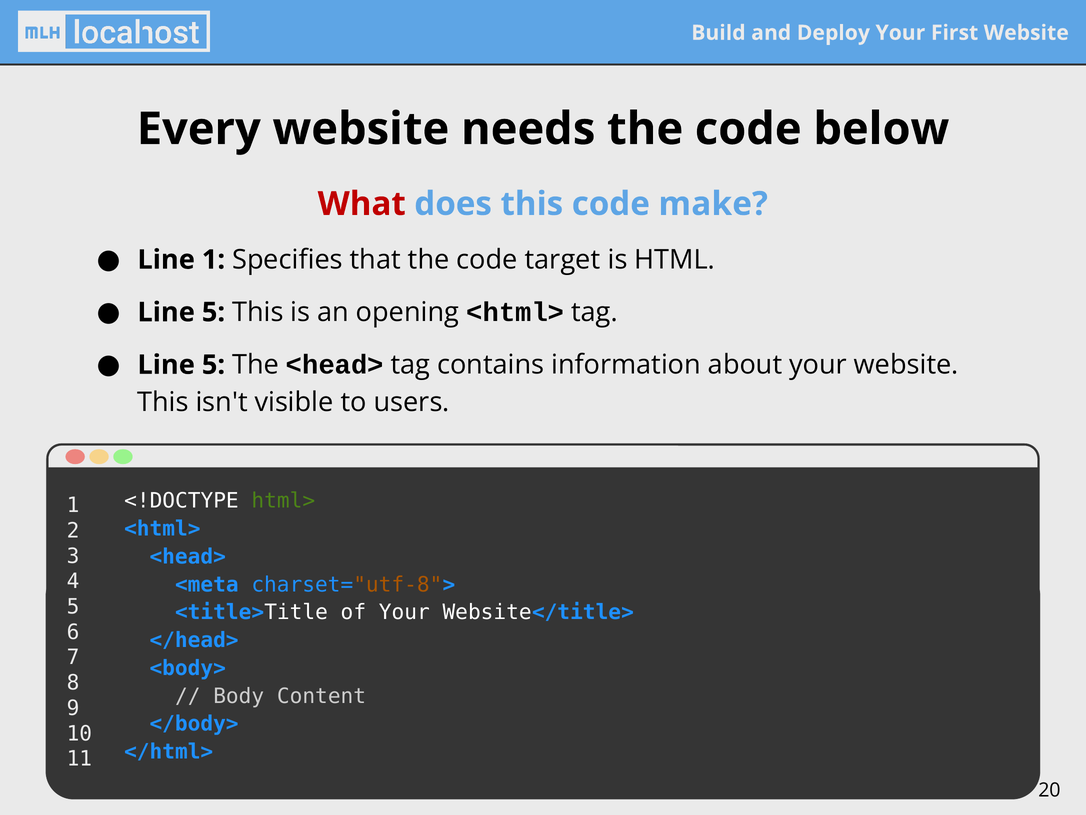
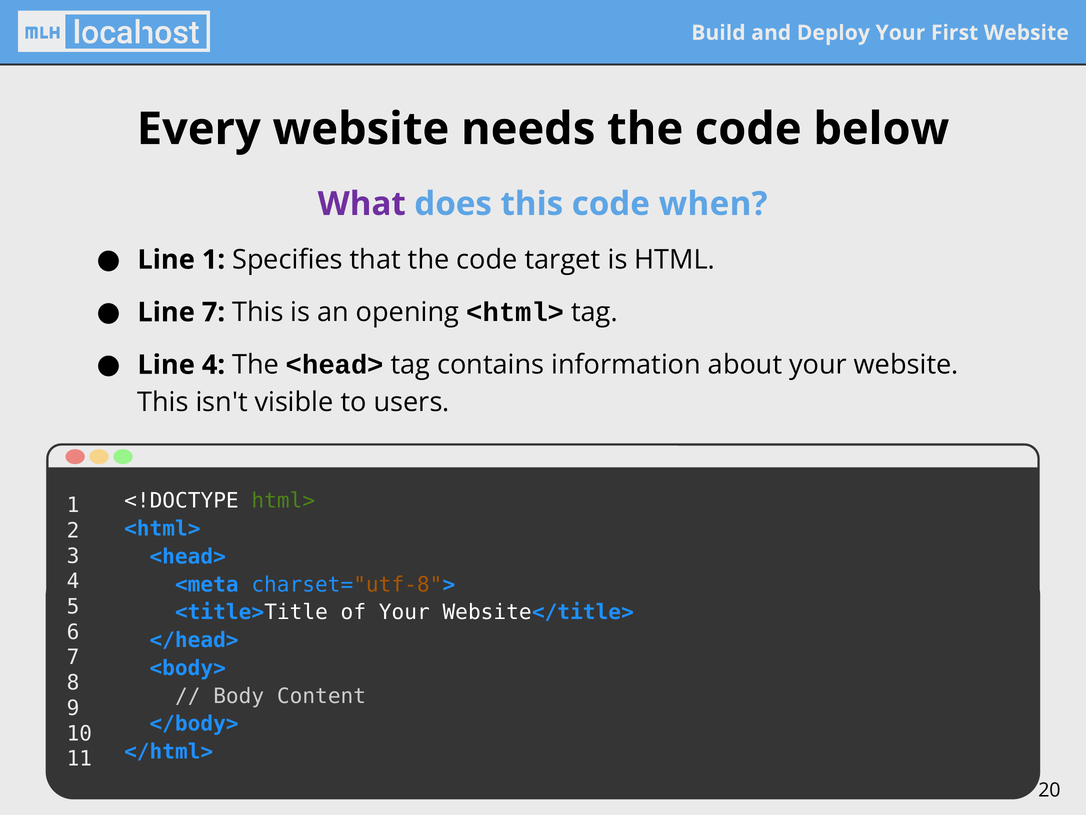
What colour: red -> purple
make: make -> when
5 at (213, 312): 5 -> 7
5 at (213, 365): 5 -> 4
